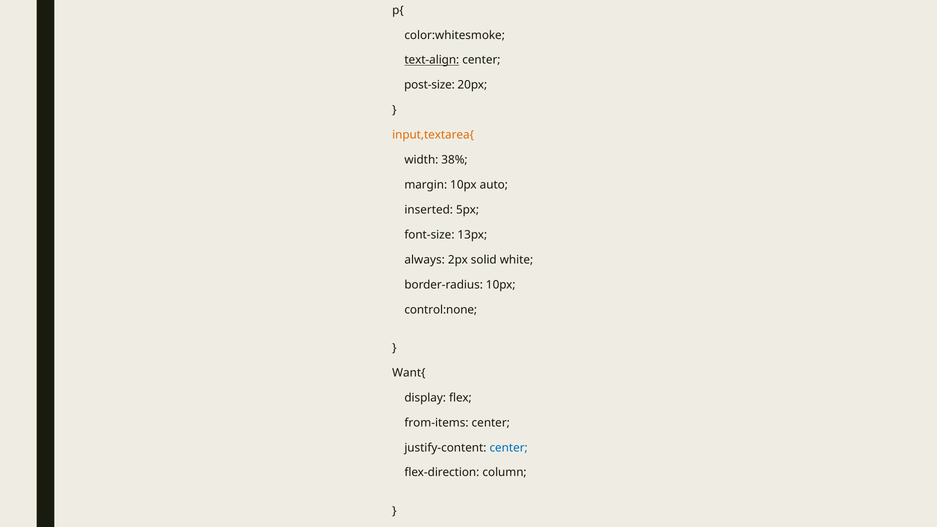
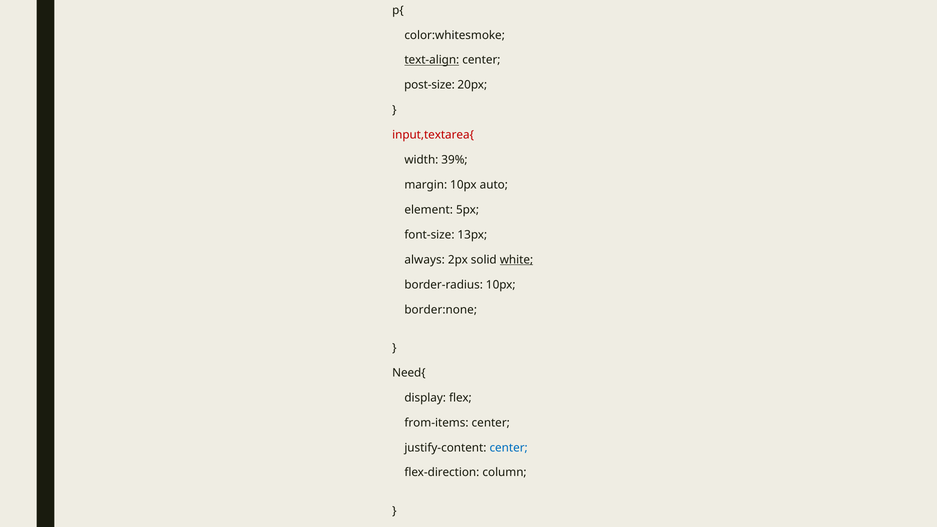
input,textarea{ colour: orange -> red
38%: 38% -> 39%
inserted: inserted -> element
white underline: none -> present
control:none: control:none -> border:none
Want{: Want{ -> Need{
